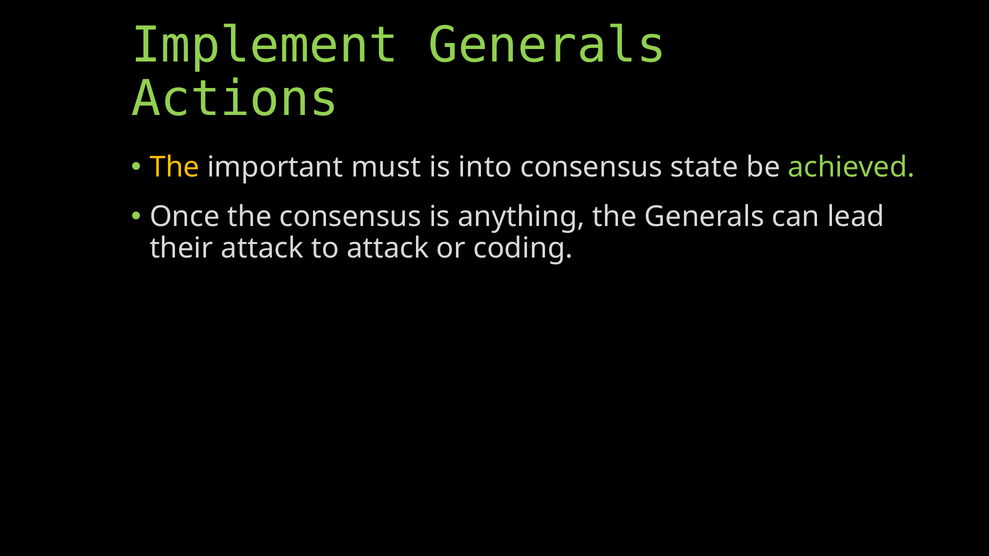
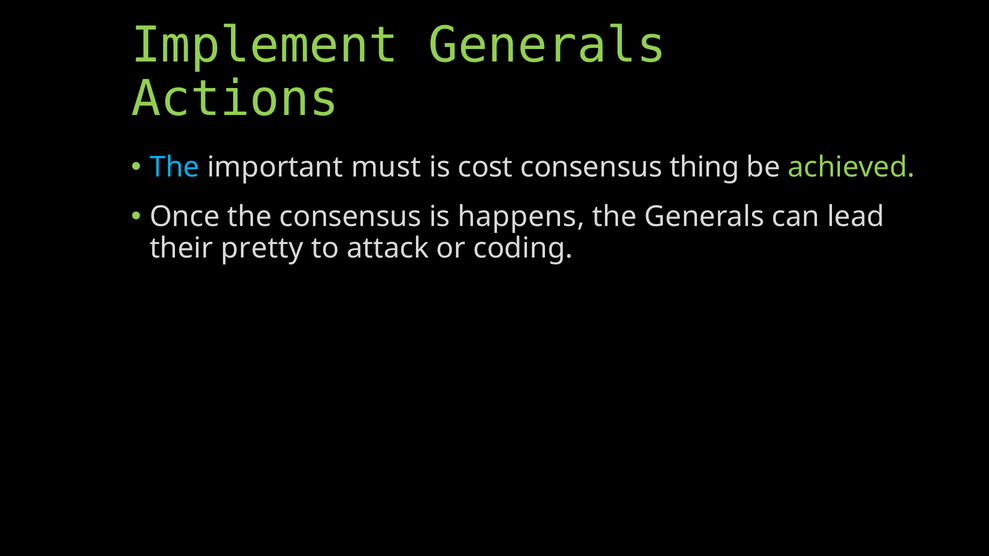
The at (175, 167) colour: yellow -> light blue
into: into -> cost
state: state -> thing
anything: anything -> happens
their attack: attack -> pretty
